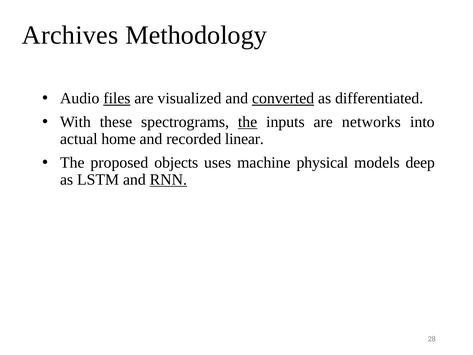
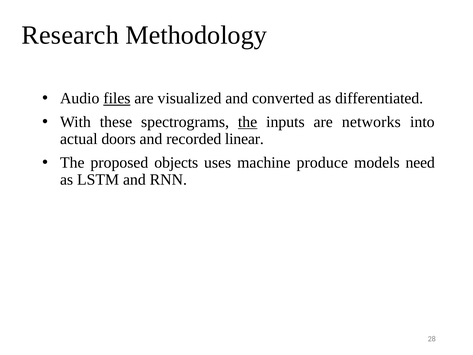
Archives: Archives -> Research
converted underline: present -> none
home: home -> doors
physical: physical -> produce
deep: deep -> need
RNN underline: present -> none
